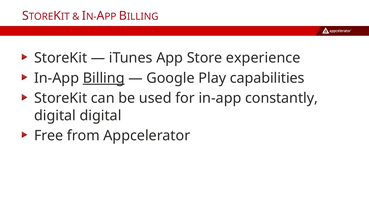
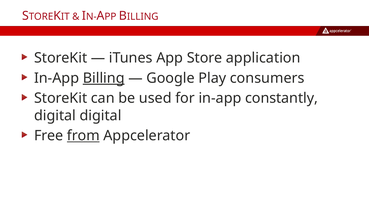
experience: experience -> application
capabilities: capabilities -> consumers
from underline: none -> present
